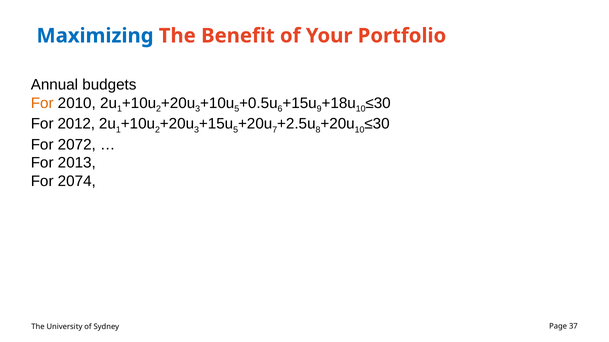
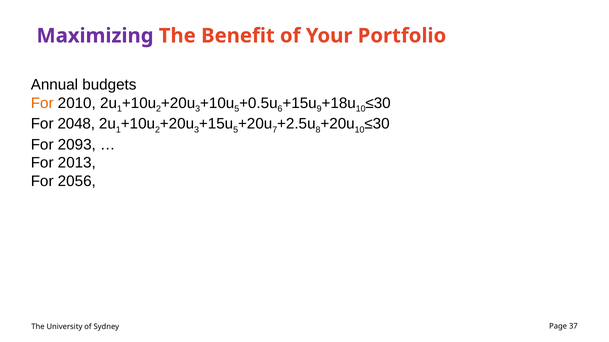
Maximizing colour: blue -> purple
2012: 2012 -> 2048
2072: 2072 -> 2093
2074: 2074 -> 2056
